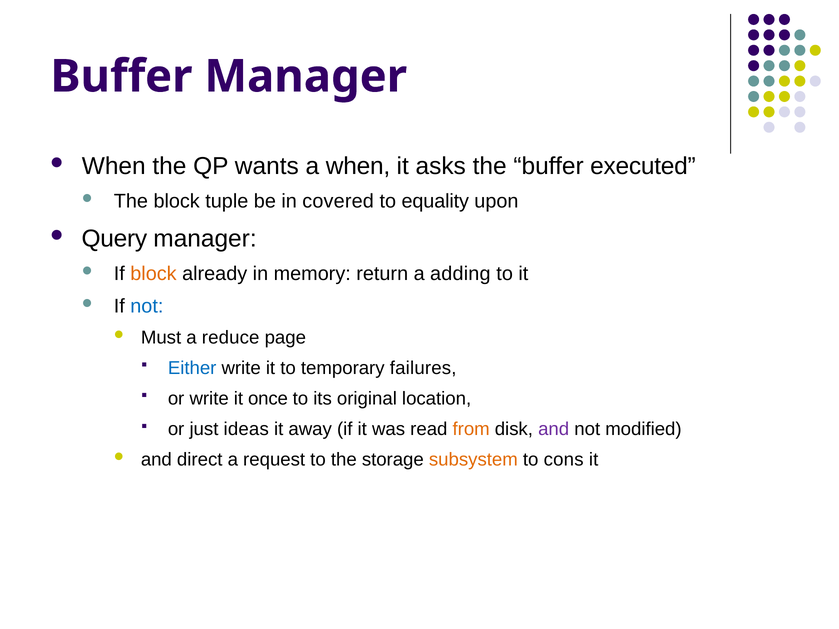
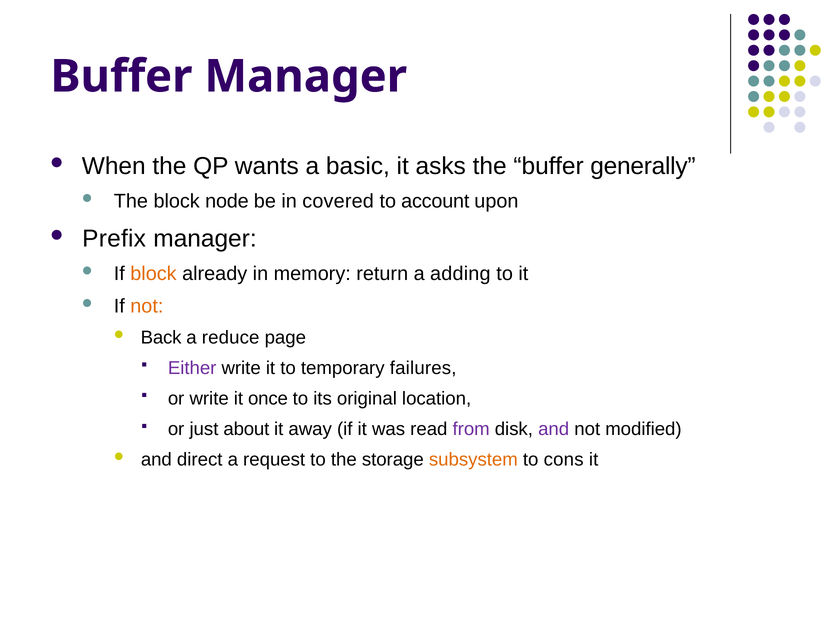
a when: when -> basic
executed: executed -> generally
tuple: tuple -> node
equality: equality -> account
Query: Query -> Prefix
not at (147, 306) colour: blue -> orange
Must: Must -> Back
Either colour: blue -> purple
ideas: ideas -> about
from colour: orange -> purple
